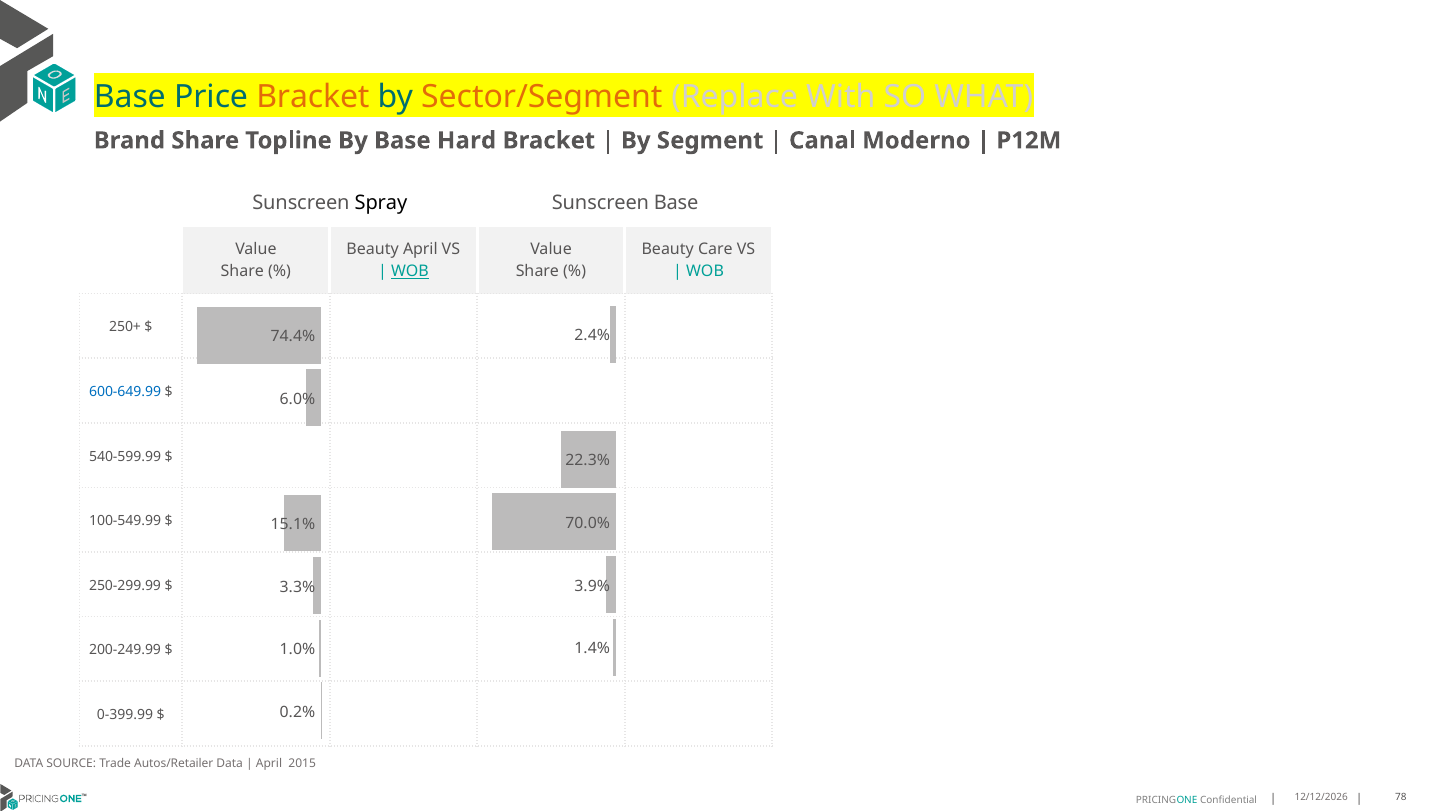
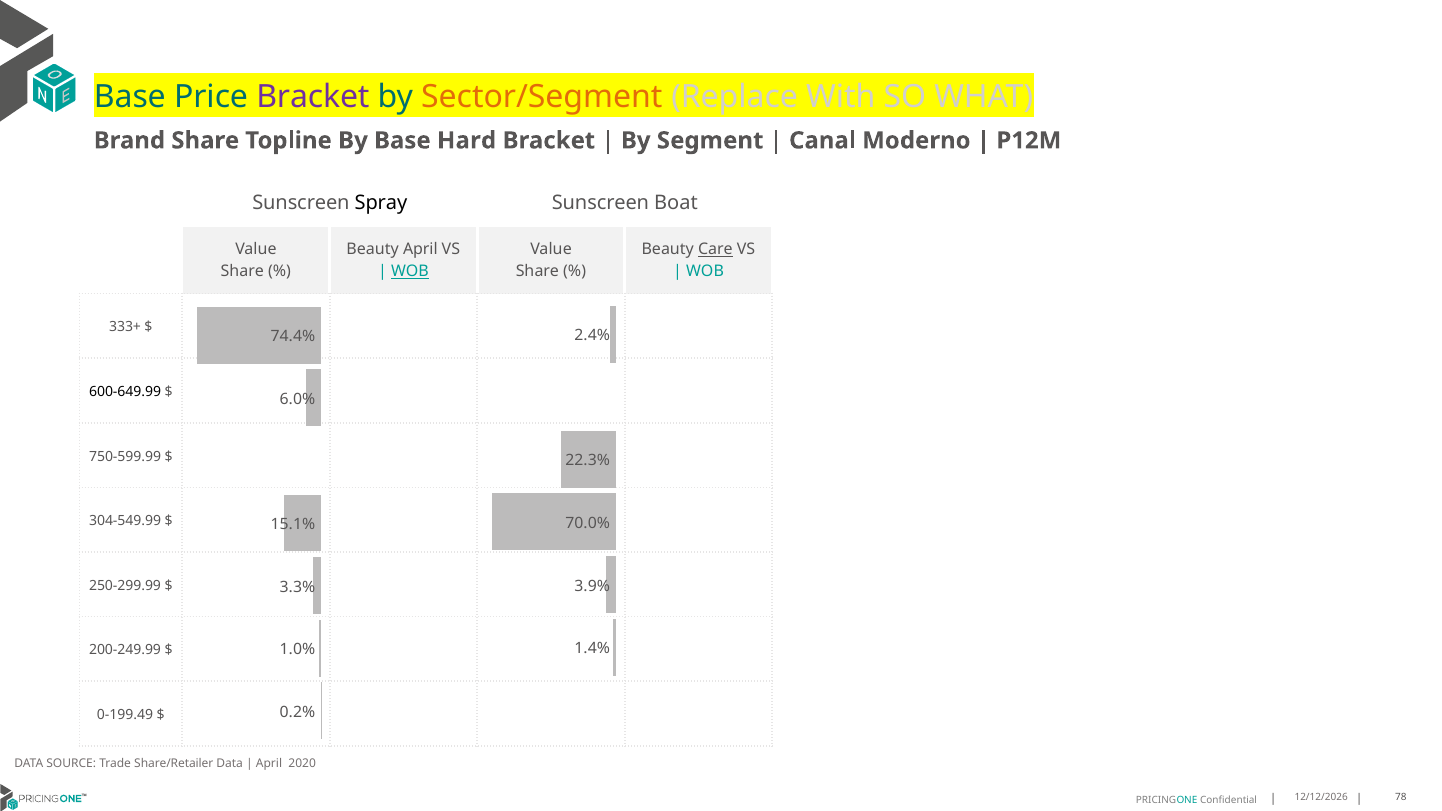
Bracket at (313, 97) colour: orange -> purple
Sunscreen Base: Base -> Boat
Care underline: none -> present
250+: 250+ -> 333+
600-649.99 colour: blue -> black
540-599.99: 540-599.99 -> 750-599.99
100-549.99: 100-549.99 -> 304-549.99
0-399.99: 0-399.99 -> 0-199.49
Autos/Retailer: Autos/Retailer -> Share/Retailer
2015: 2015 -> 2020
